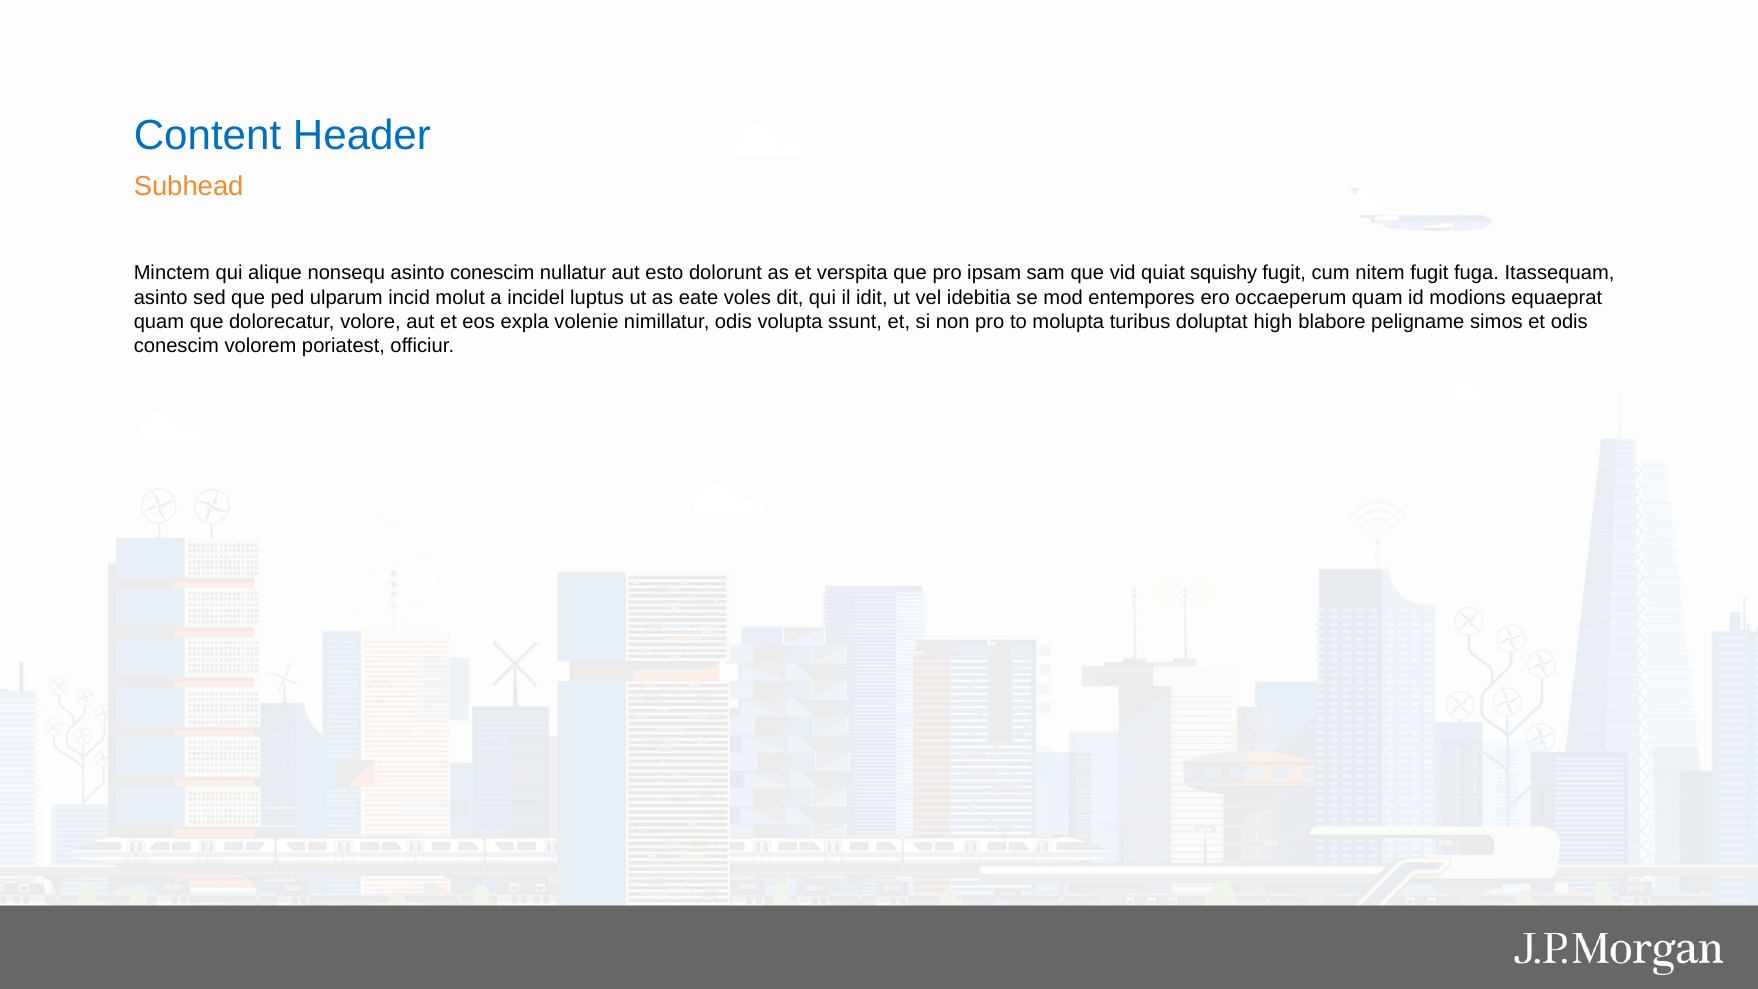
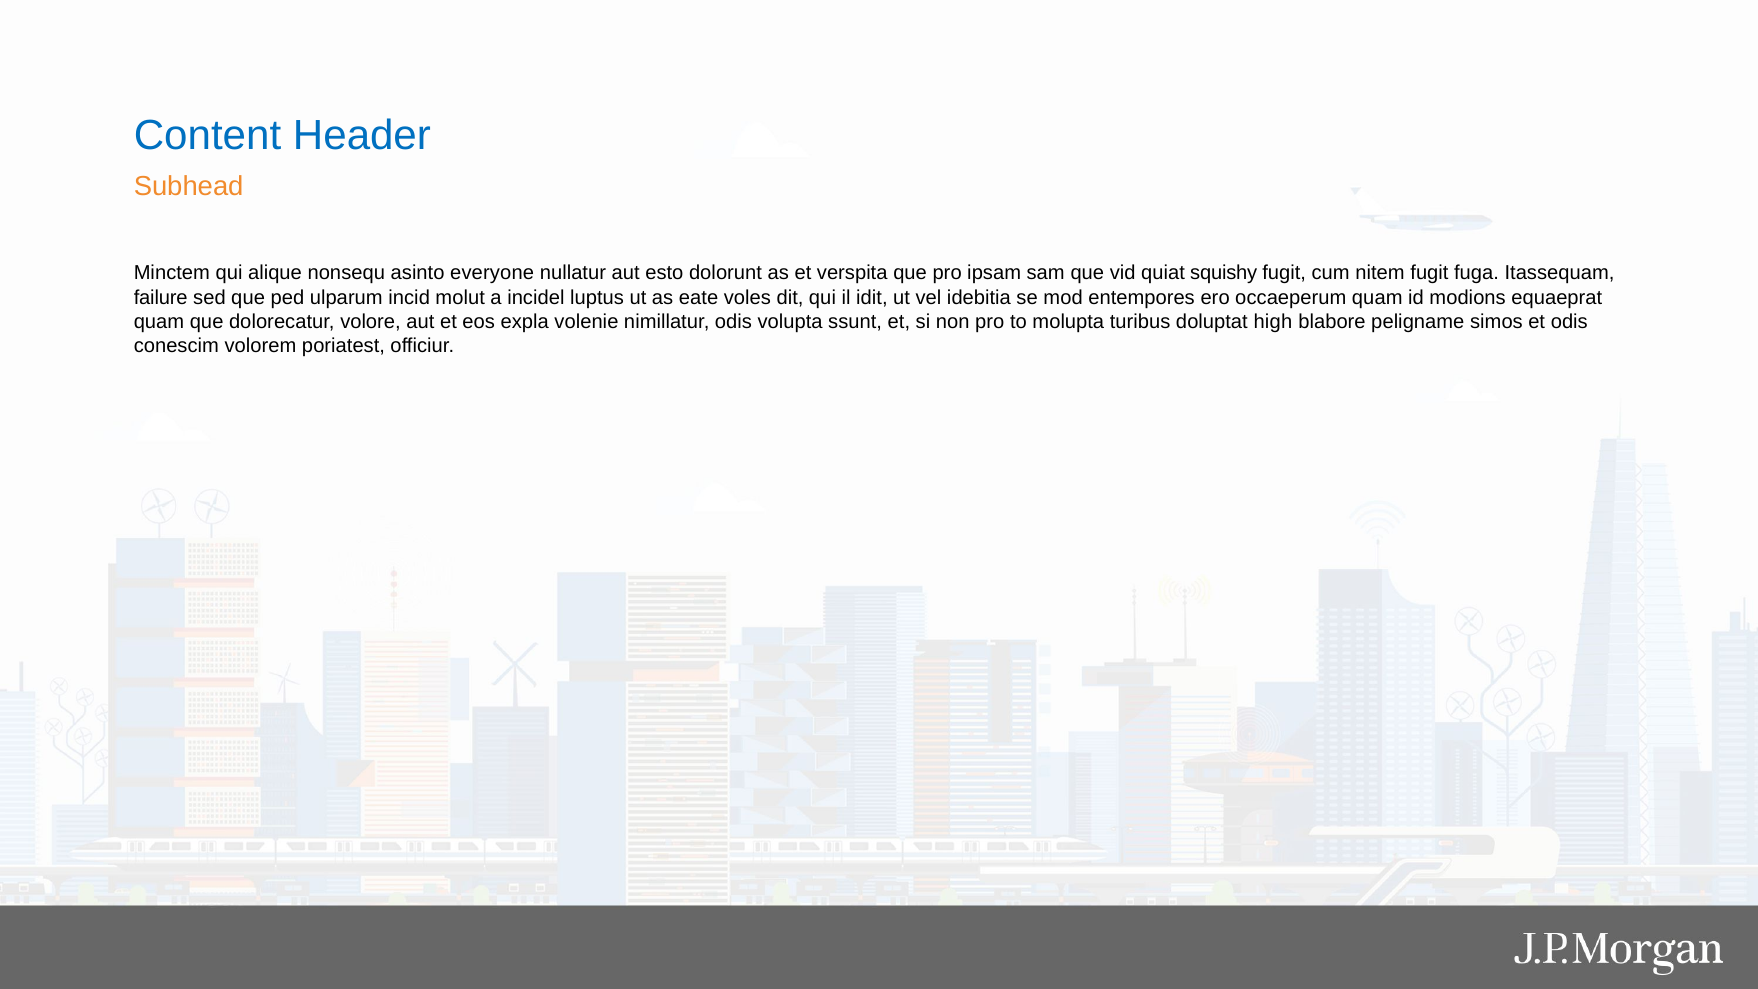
asinto conescim: conescim -> everyone
asinto at (161, 297): asinto -> failure
